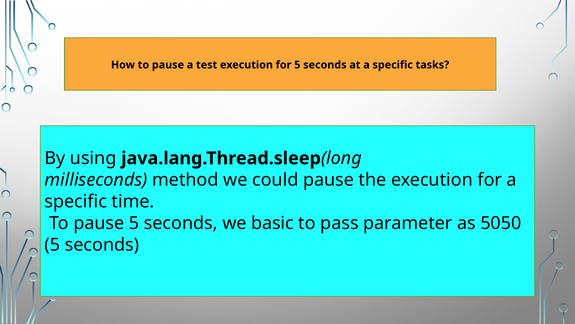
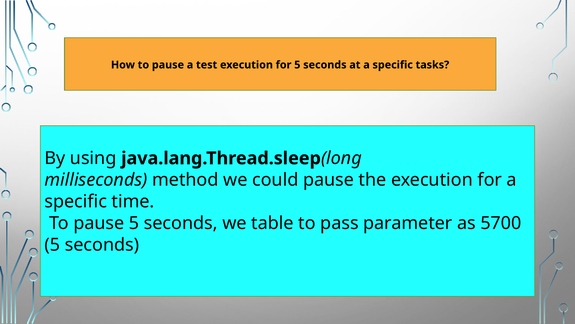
basic: basic -> table
5050: 5050 -> 5700
